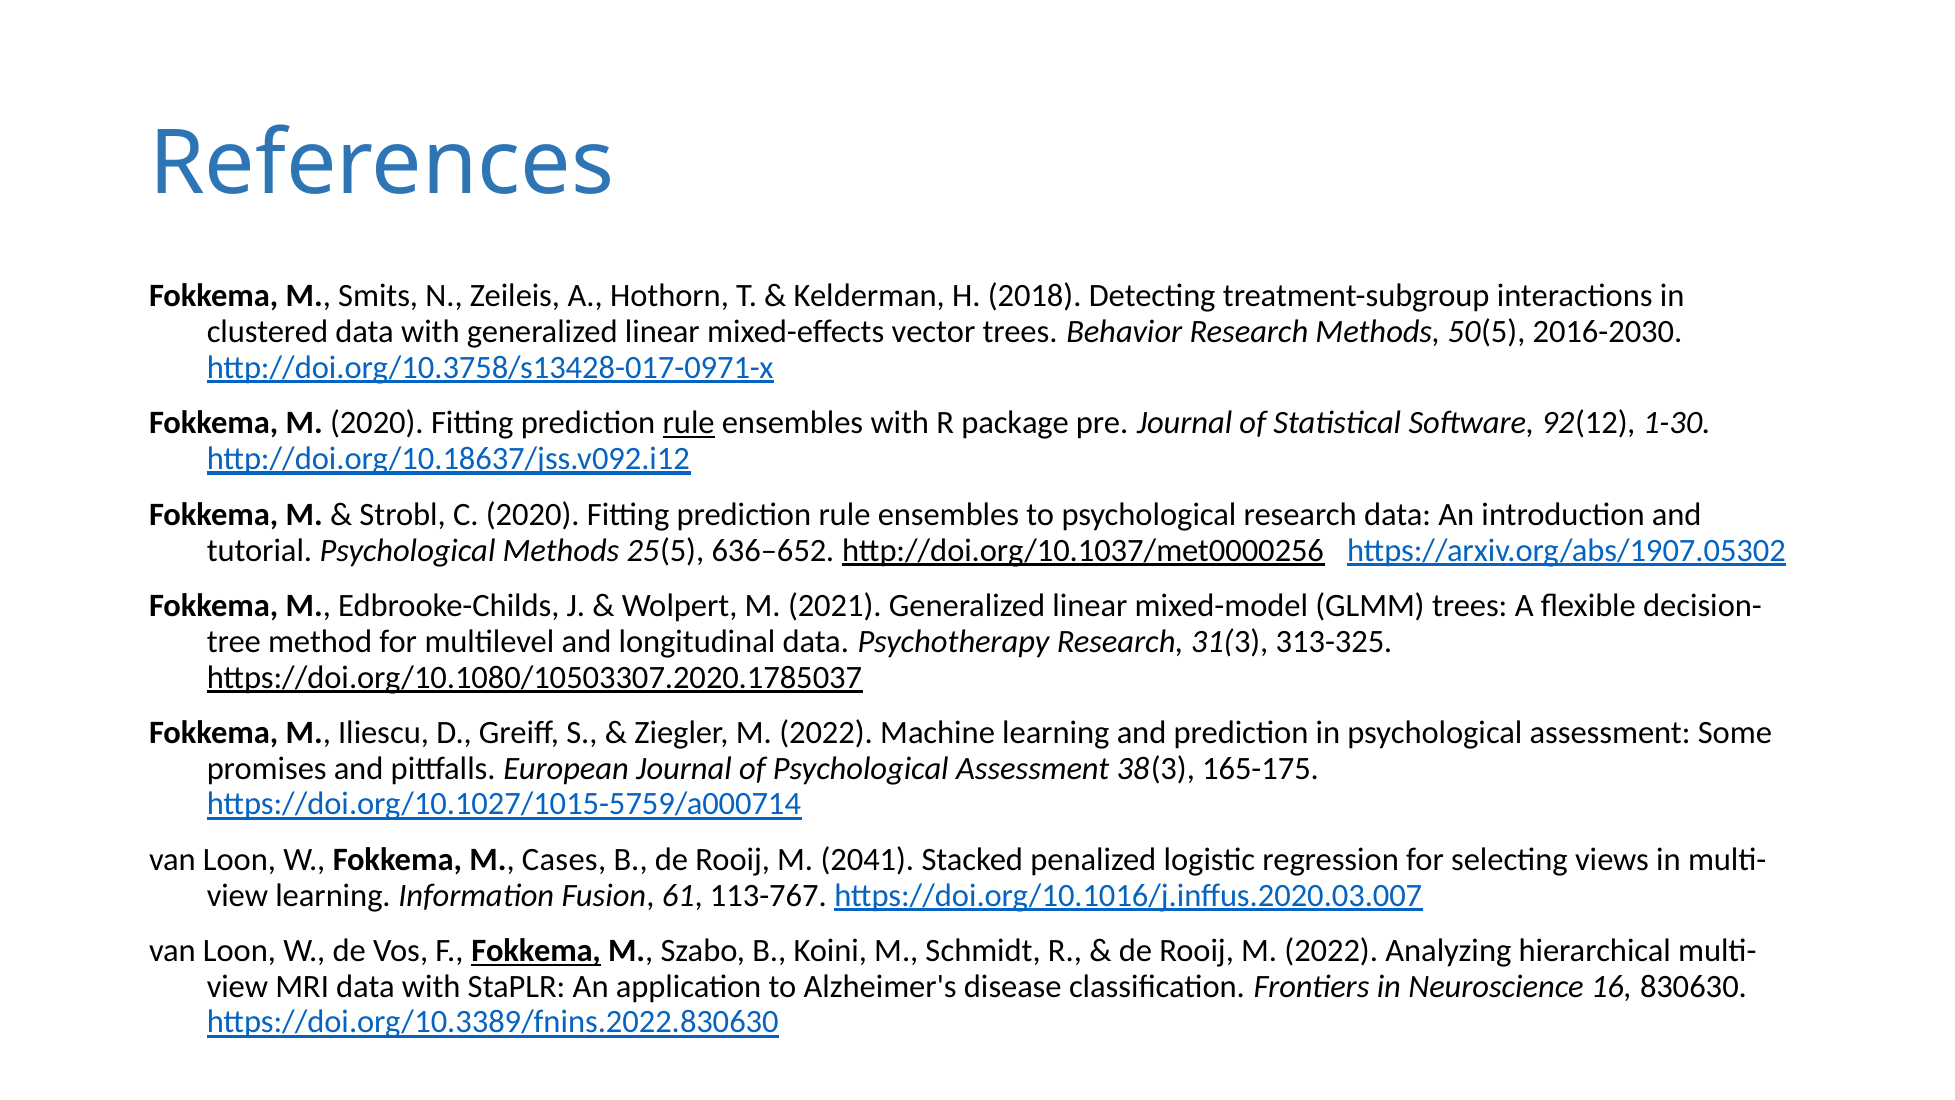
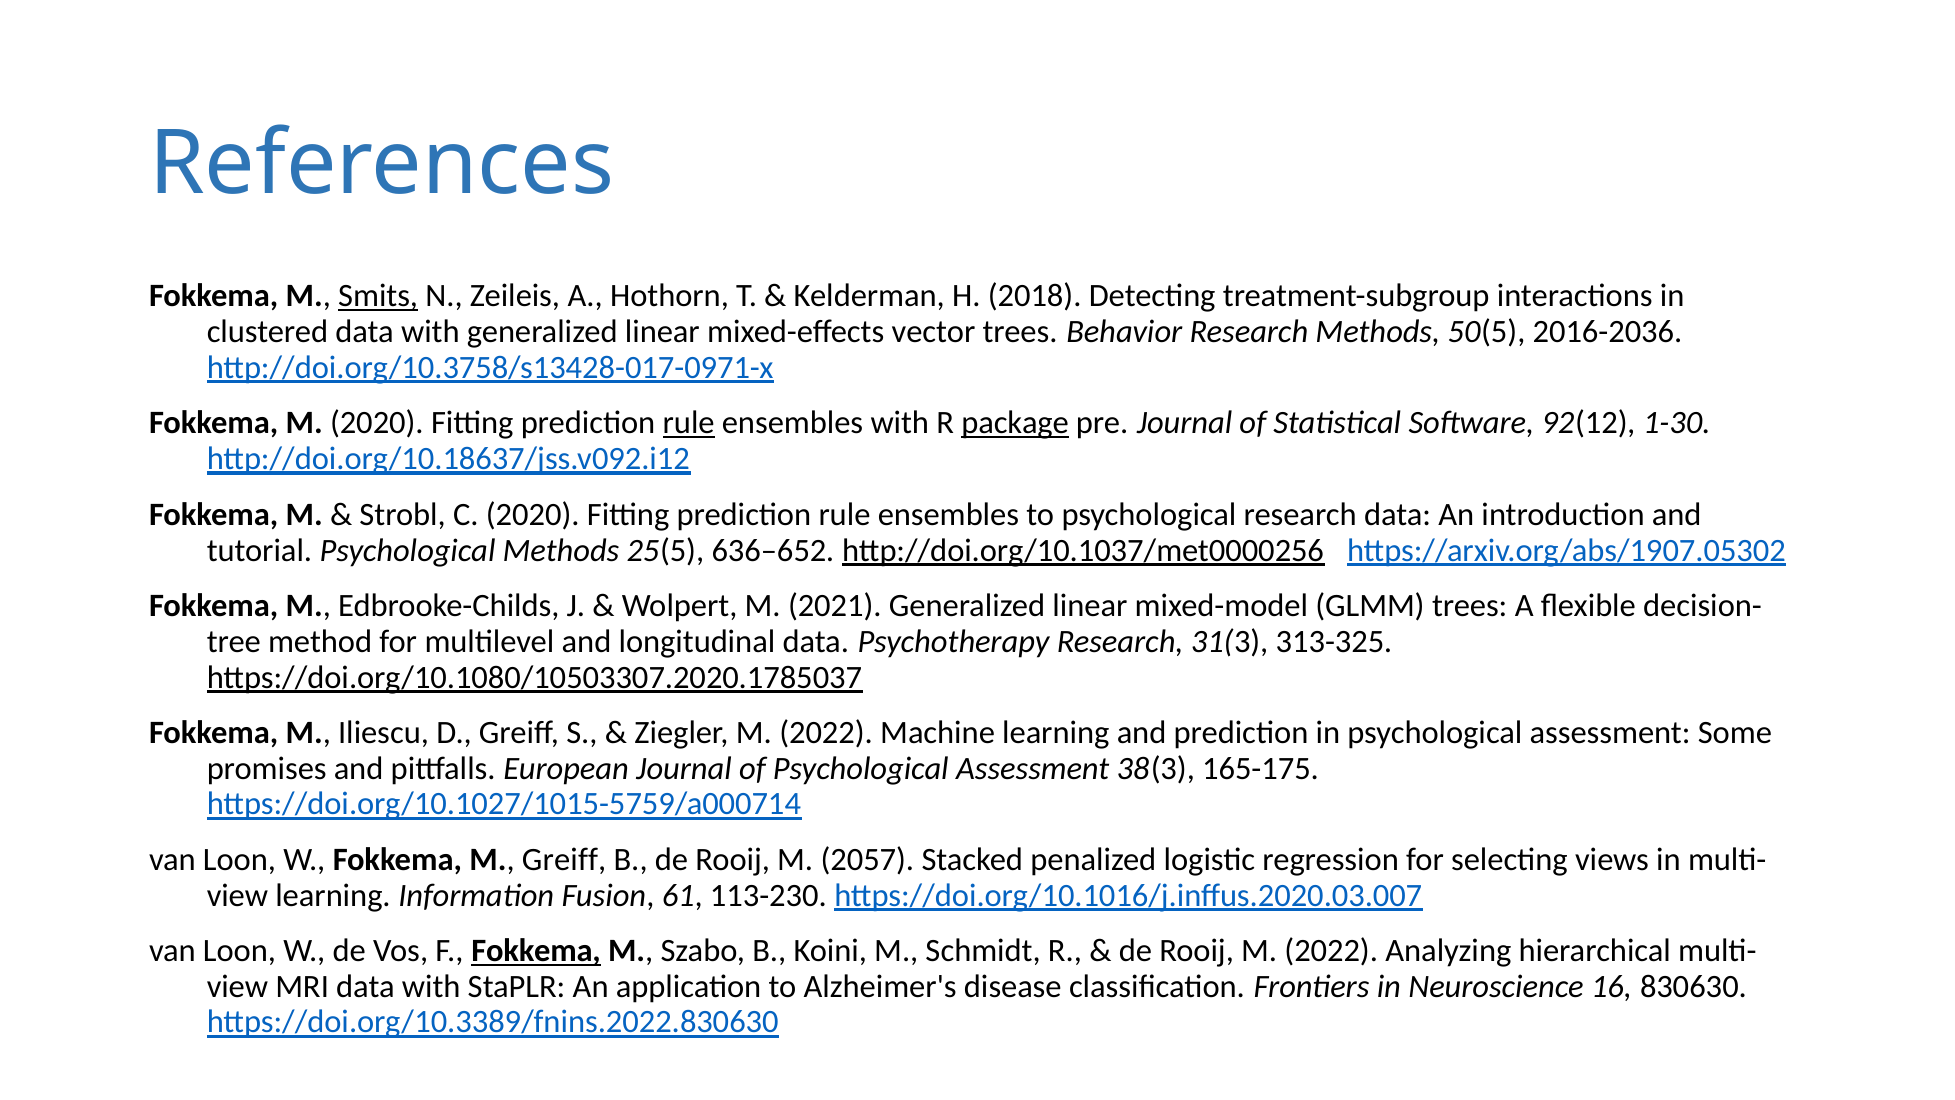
Smits underline: none -> present
2016-2030: 2016-2030 -> 2016-2036
package underline: none -> present
M Cases: Cases -> Greiff
2041: 2041 -> 2057
113-767: 113-767 -> 113-230
